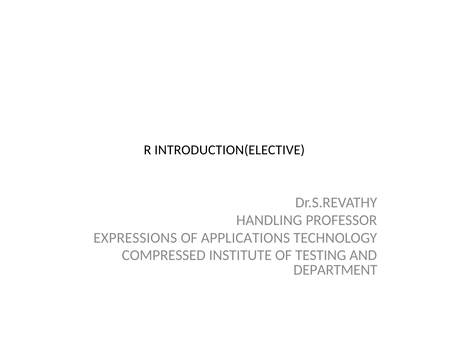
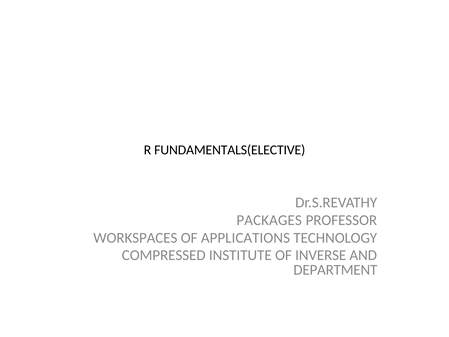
INTRODUCTION(ELECTIVE: INTRODUCTION(ELECTIVE -> FUNDAMENTALS(ELECTIVE
HANDLING: HANDLING -> PACKAGES
EXPRESSIONS: EXPRESSIONS -> WORKSPACES
TESTING: TESTING -> INVERSE
